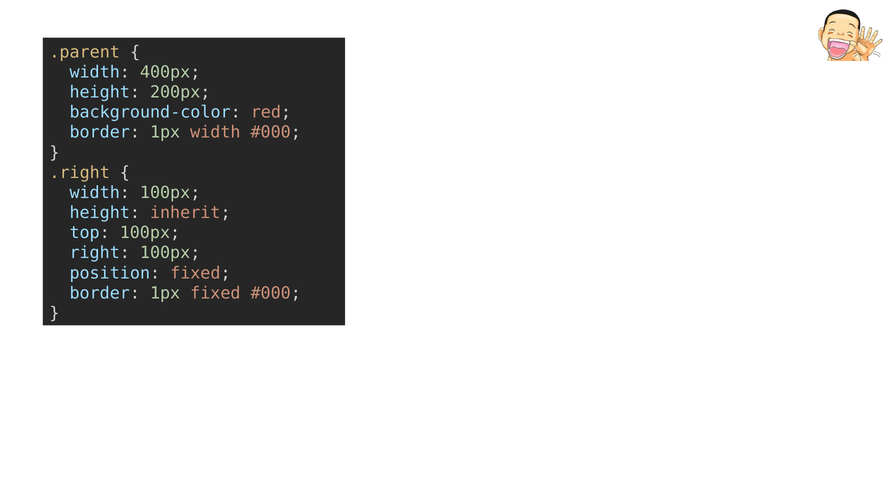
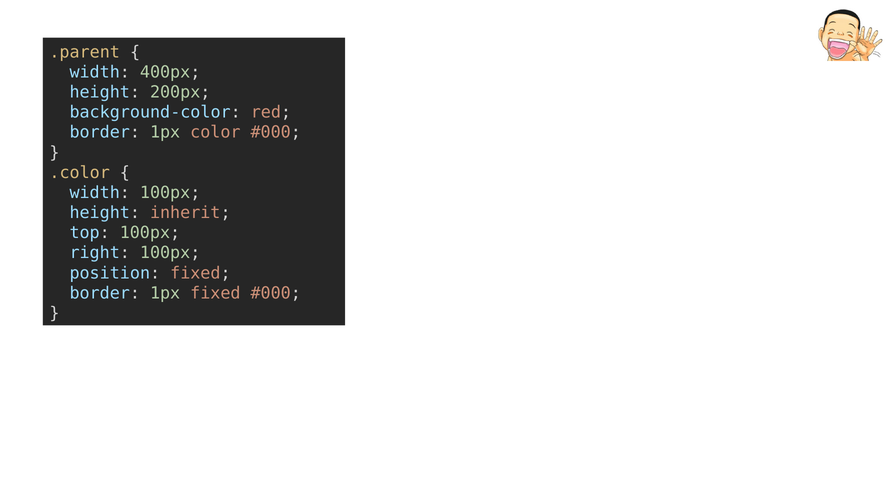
1px width: width -> color
.right: .right -> .color
